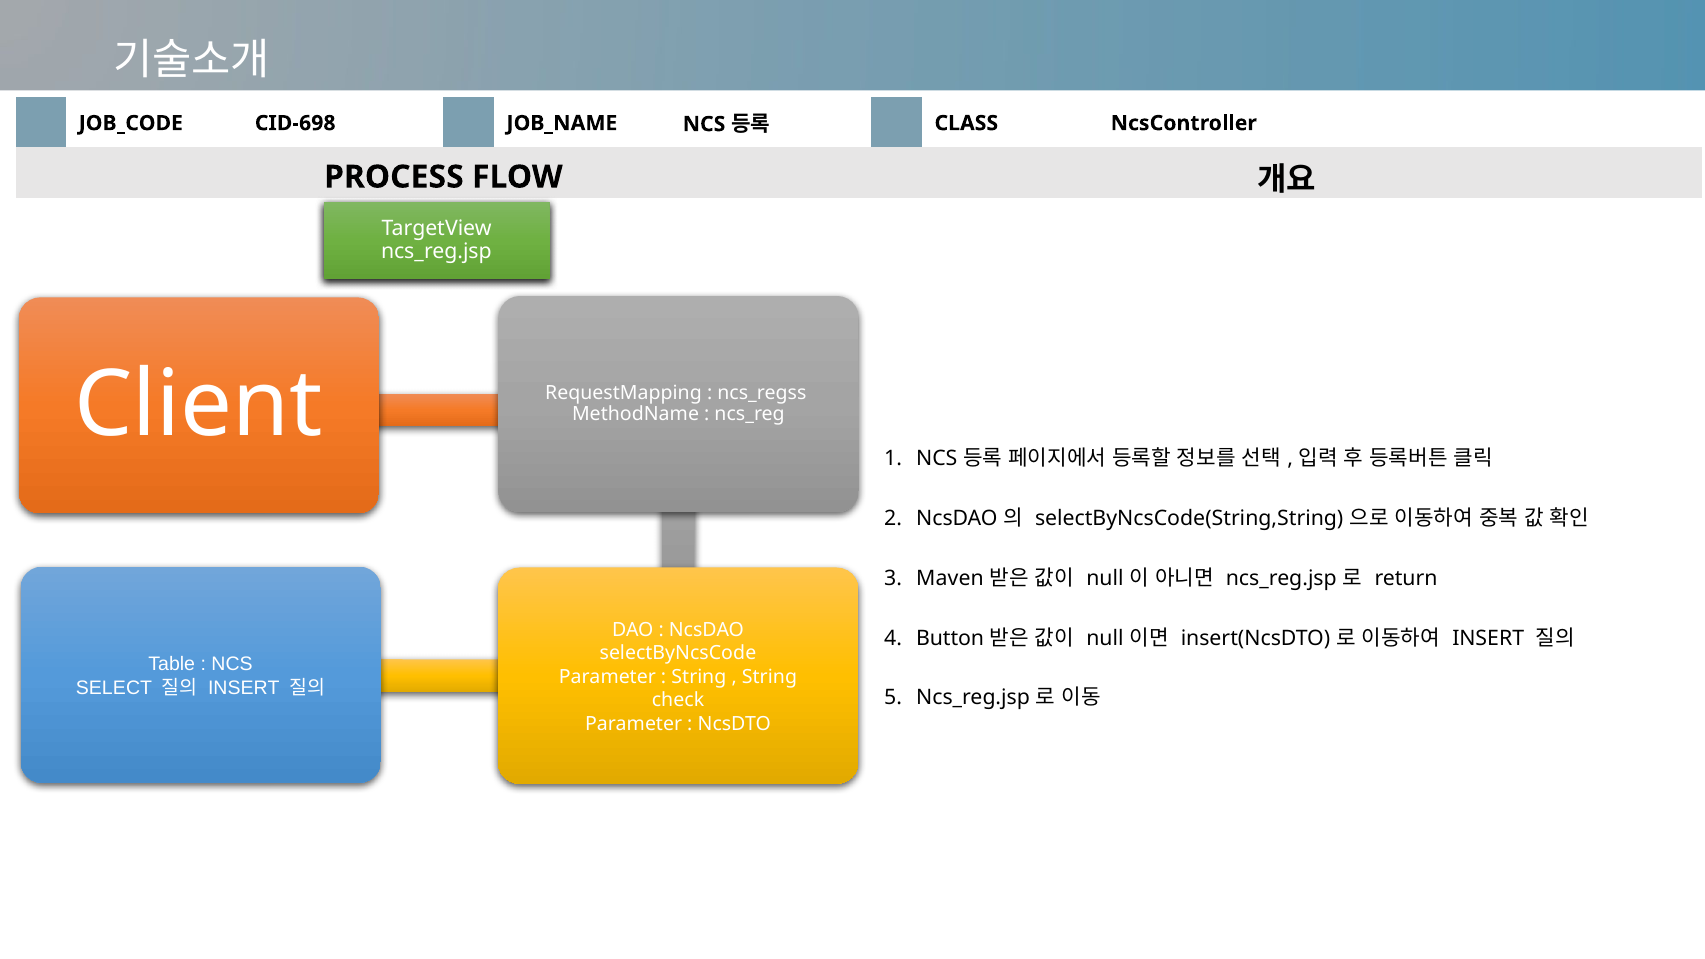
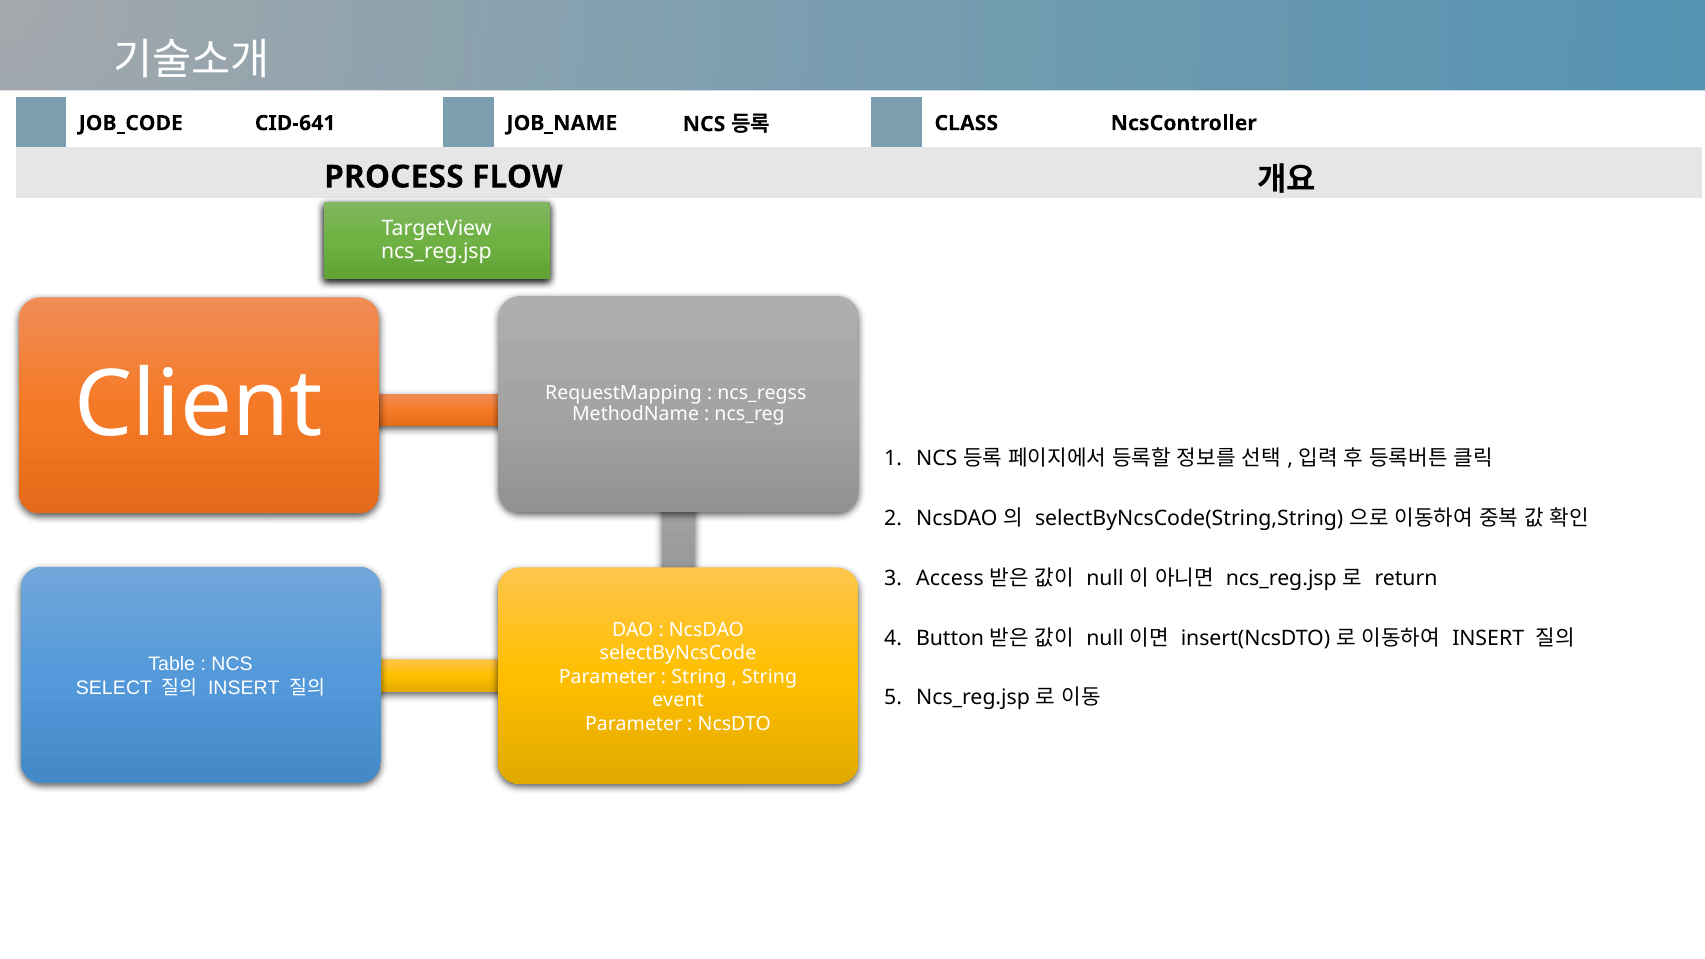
CID-698: CID-698 -> CID-641
Maven: Maven -> Access
check: check -> event
